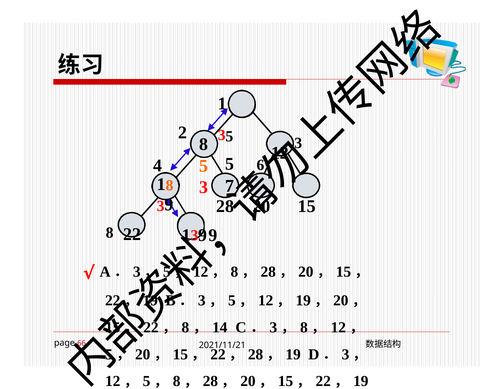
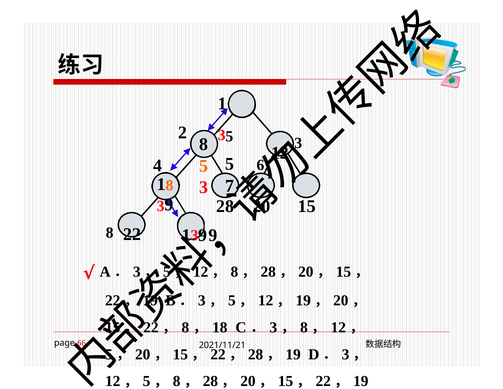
14: 14 -> 18
